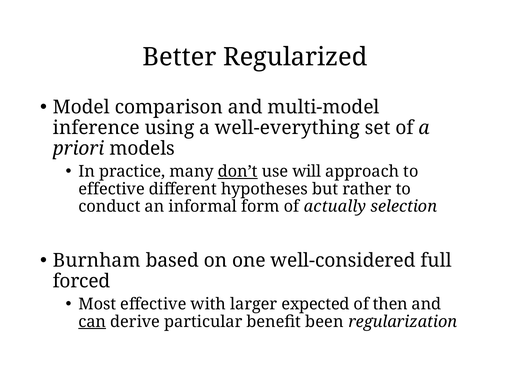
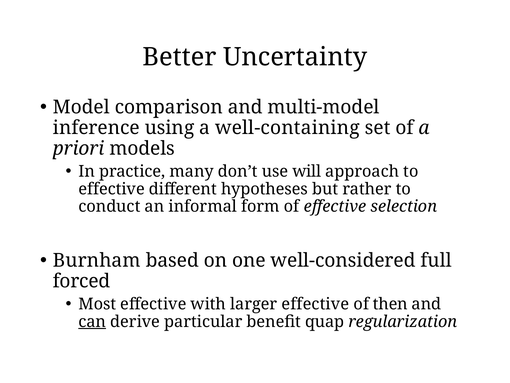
Regularized: Regularized -> Uncertainty
well-everything: well-everything -> well-containing
don’t underline: present -> none
of actually: actually -> effective
larger expected: expected -> effective
been: been -> quap
